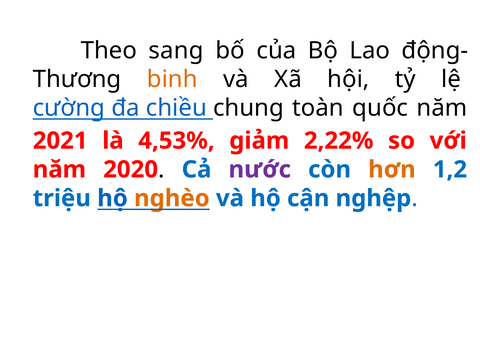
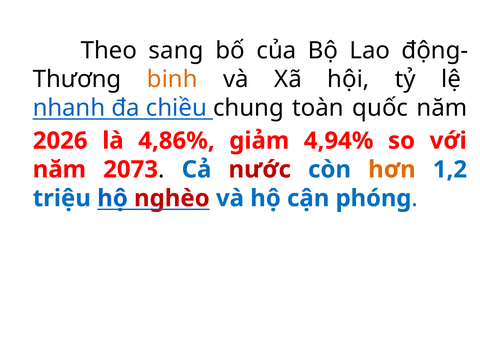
cường: cường -> nhanh
2021: 2021 -> 2026
4,53%: 4,53% -> 4,86%
2,22%: 2,22% -> 4,94%
2020: 2020 -> 2073
nước colour: purple -> red
nghèo colour: orange -> red
nghệp: nghệp -> phóng
